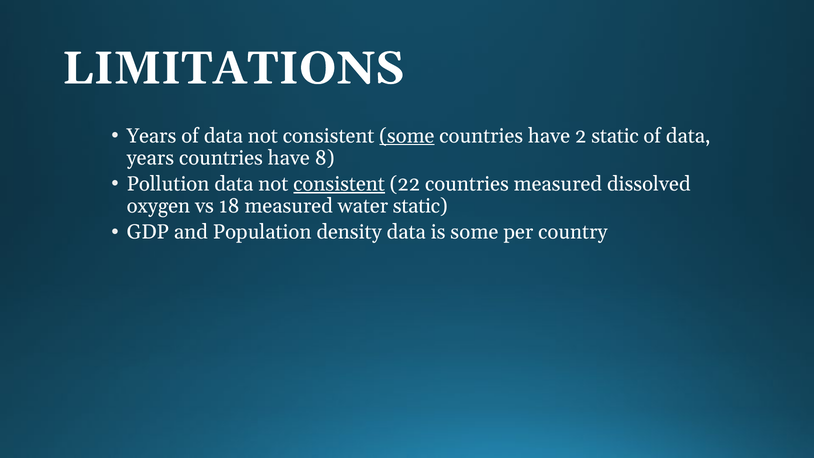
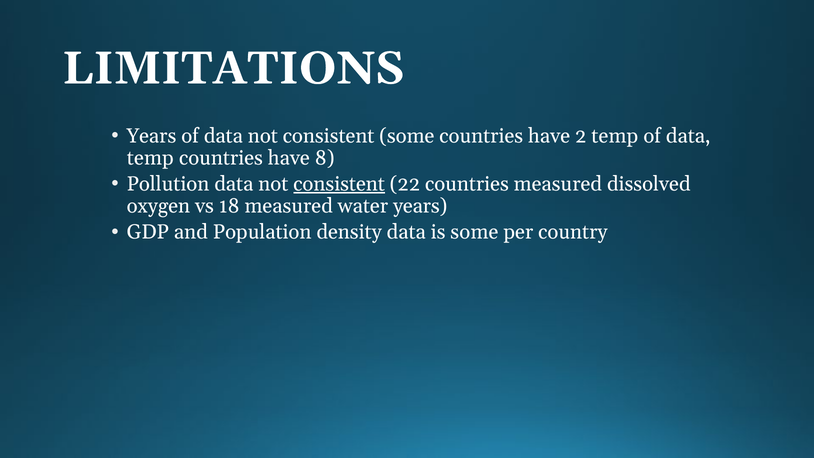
some at (407, 136) underline: present -> none
2 static: static -> temp
years at (150, 158): years -> temp
water static: static -> years
